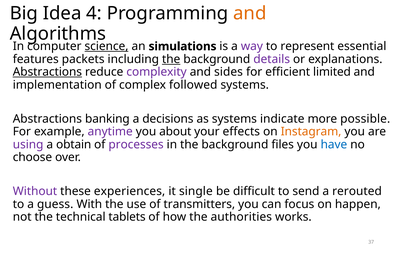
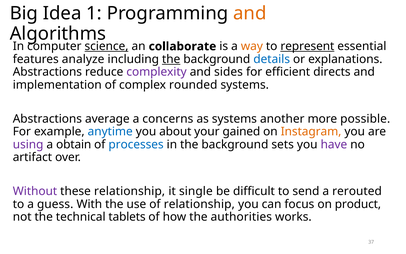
4: 4 -> 1
simulations: simulations -> collaborate
way colour: purple -> orange
represent underline: none -> present
packets: packets -> analyze
details colour: purple -> blue
Abstractions at (47, 72) underline: present -> none
limited: limited -> directs
followed: followed -> rounded
banking: banking -> average
decisions: decisions -> concerns
indicate: indicate -> another
anytime colour: purple -> blue
effects: effects -> gained
processes colour: purple -> blue
files: files -> sets
have colour: blue -> purple
choose: choose -> artifact
these experiences: experiences -> relationship
of transmitters: transmitters -> relationship
happen: happen -> product
